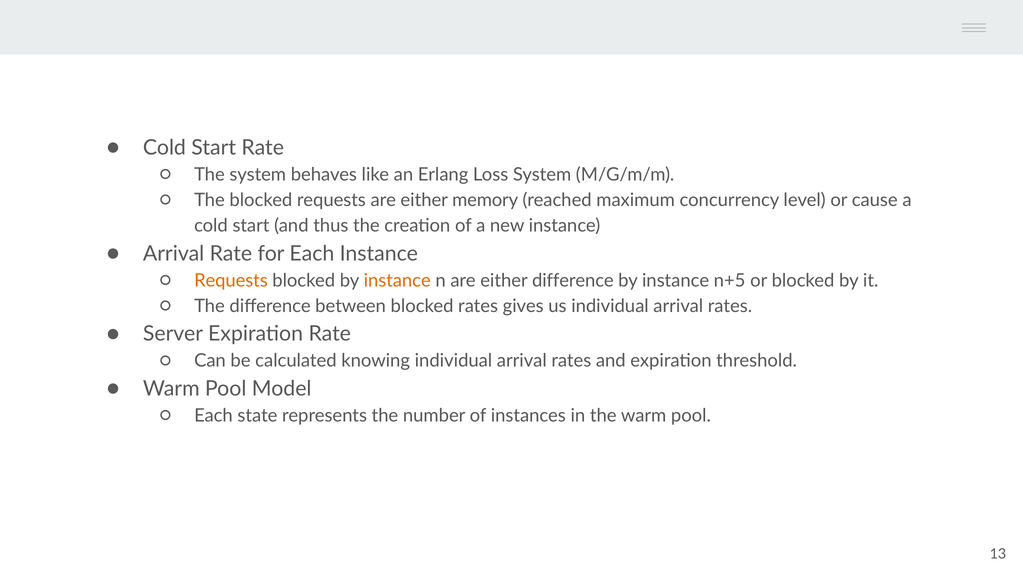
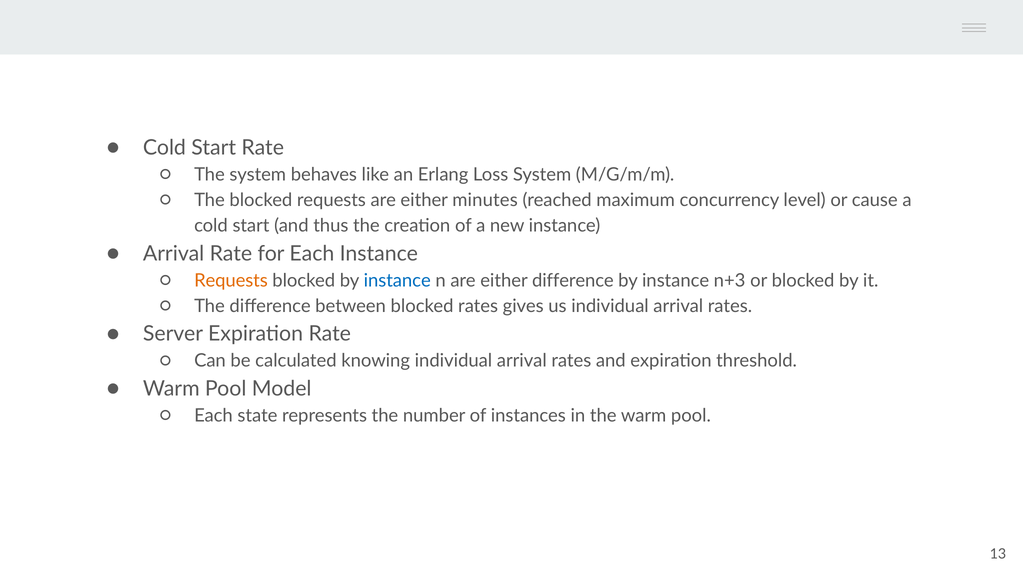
memory: memory -> minutes
instance at (397, 281) colour: orange -> blue
n+5: n+5 -> n+3
